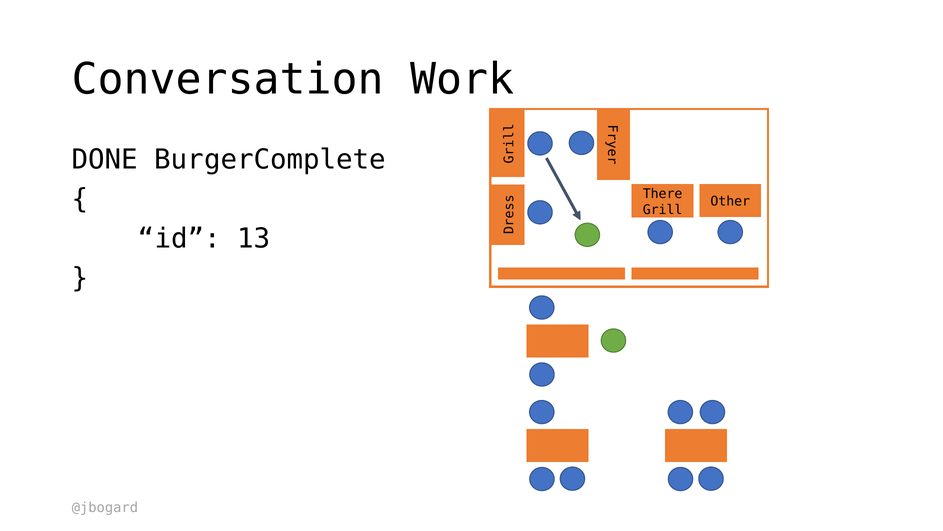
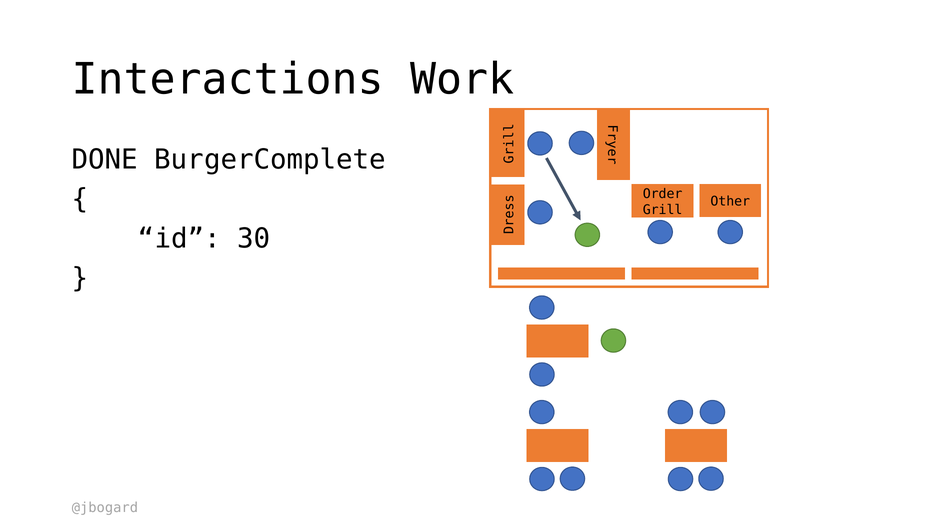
Conversation: Conversation -> Interactions
There: There -> Order
13: 13 -> 30
